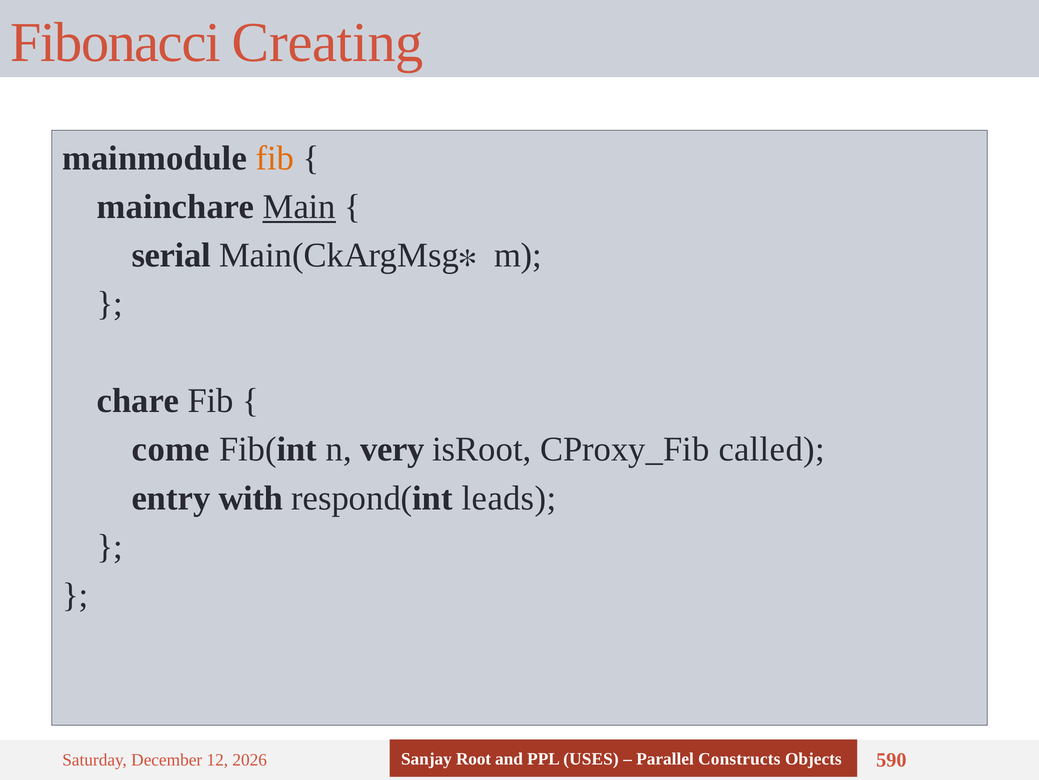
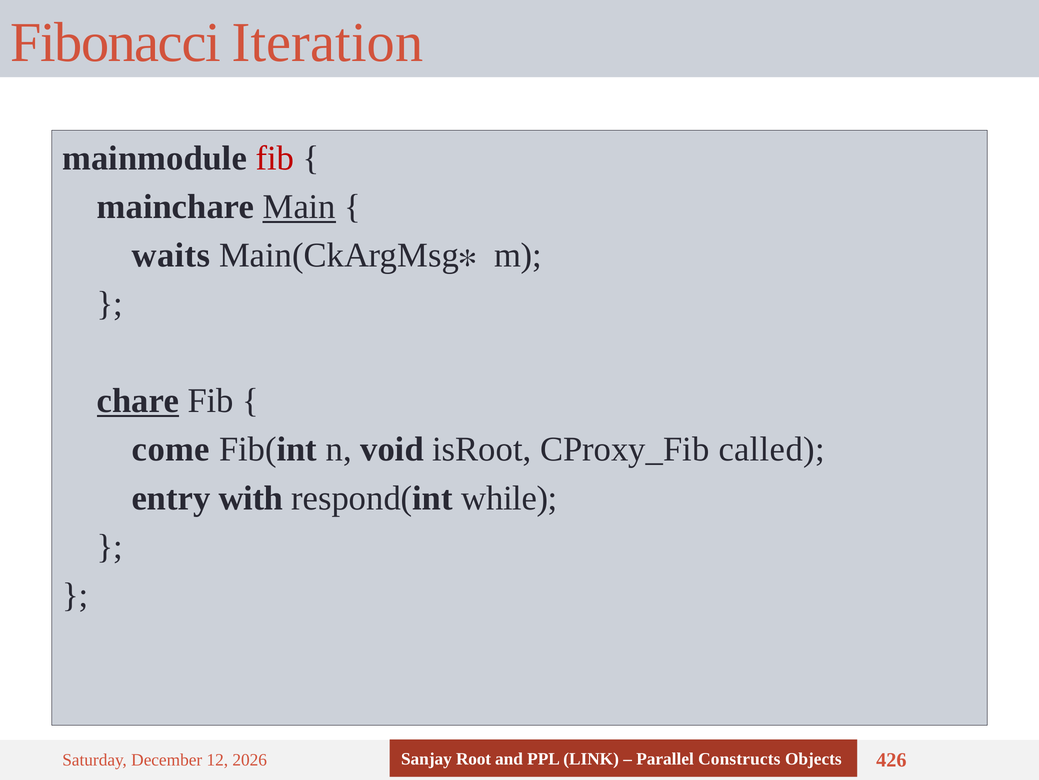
Creating: Creating -> Iteration
fib at (275, 158) colour: orange -> red
serial: serial -> waits
chare underline: none -> present
very: very -> void
leads: leads -> while
USES: USES -> LINK
590: 590 -> 426
